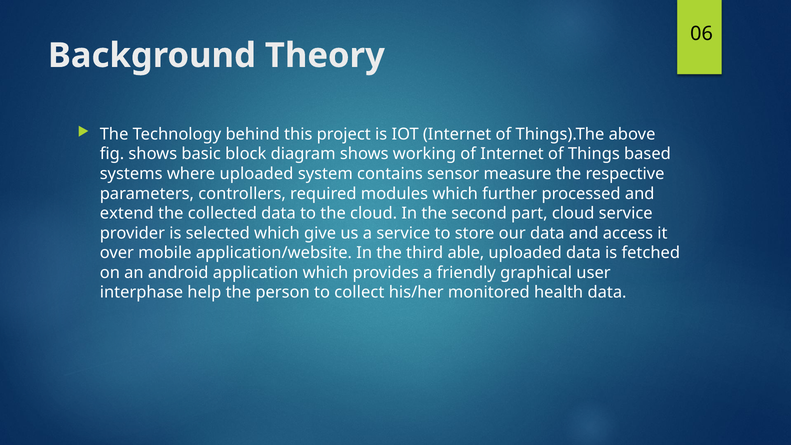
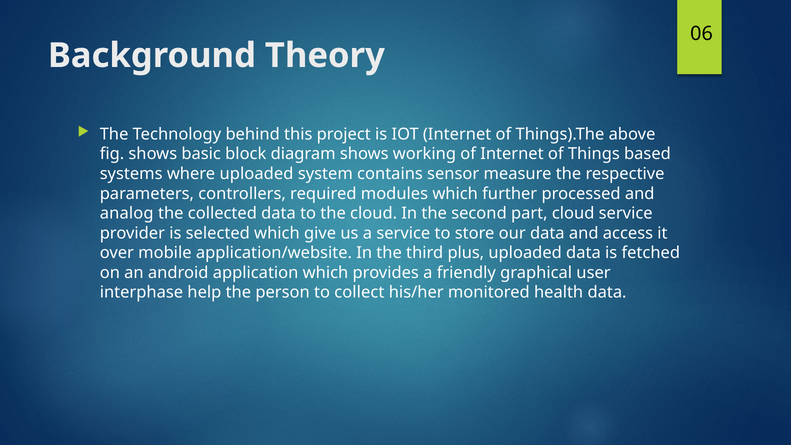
extend: extend -> analog
able: able -> plus
